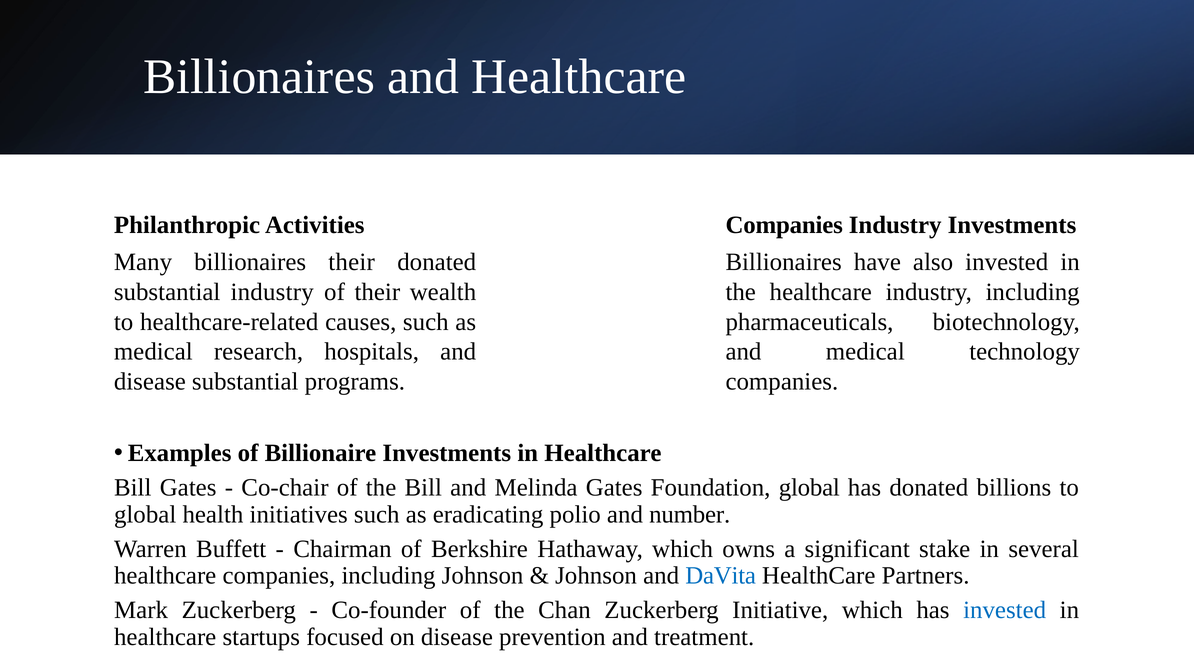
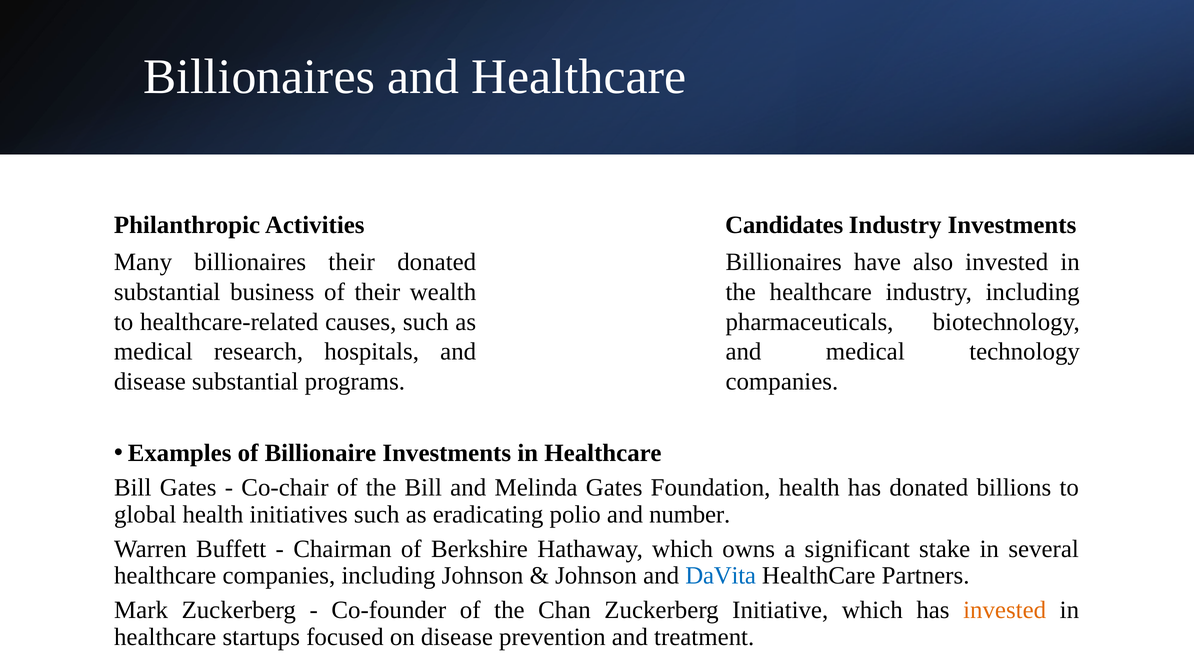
Companies at (784, 225): Companies -> Candidates
substantial industry: industry -> business
Foundation global: global -> health
invested at (1005, 611) colour: blue -> orange
